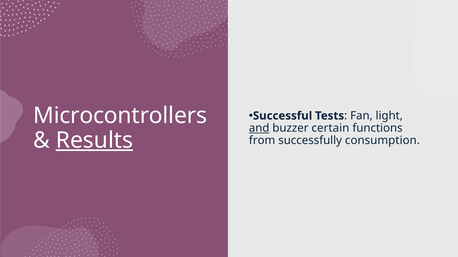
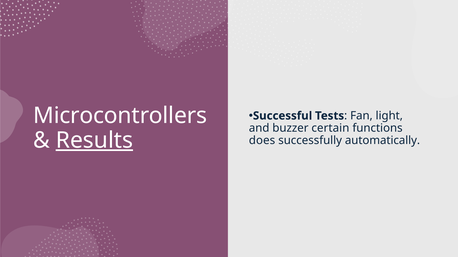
and underline: present -> none
from: from -> does
consumption: consumption -> automatically
